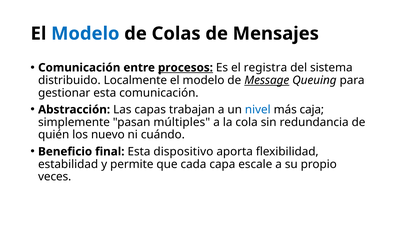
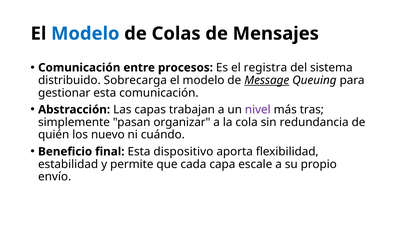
procesos underline: present -> none
Localmente: Localmente -> Sobrecarga
nivel colour: blue -> purple
caja: caja -> tras
múltiples: múltiples -> organizar
veces: veces -> envío
